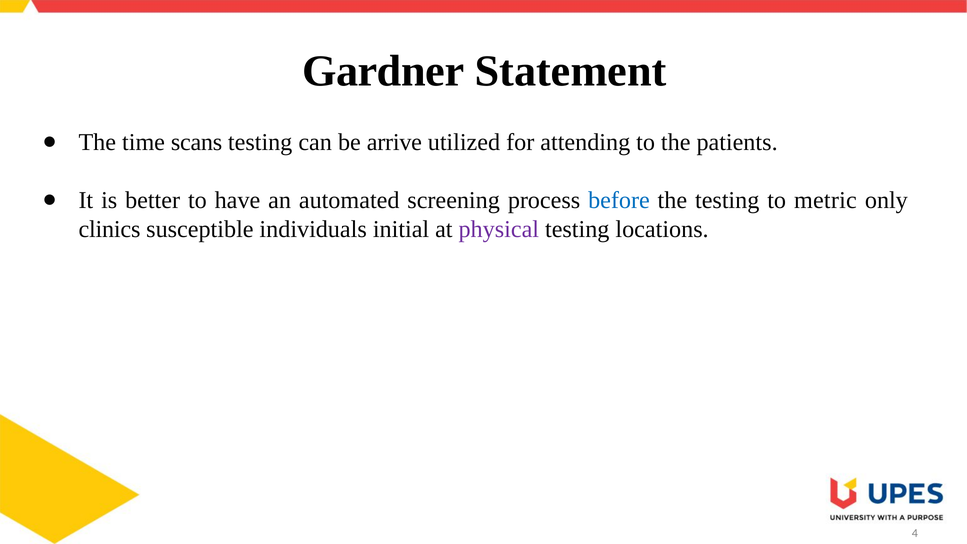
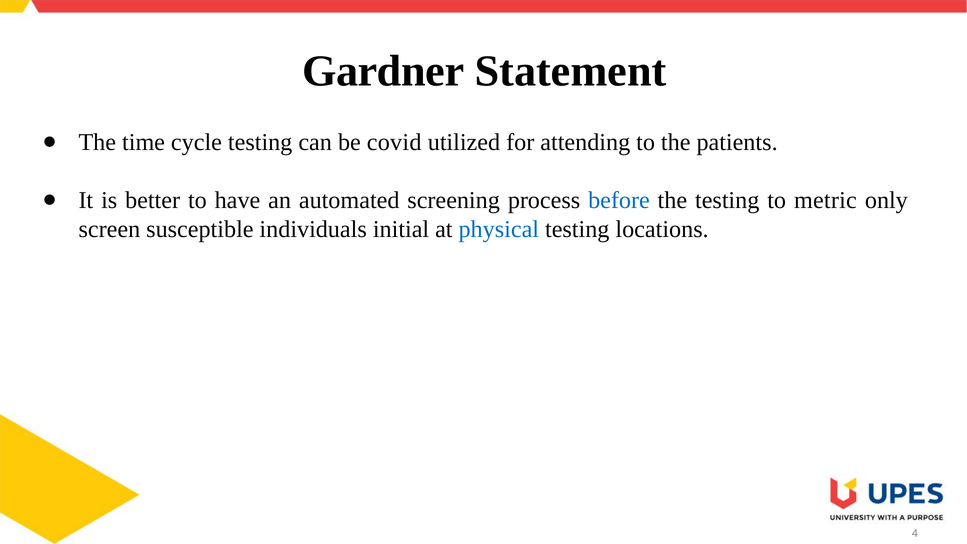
scans: scans -> cycle
arrive: arrive -> covid
clinics: clinics -> screen
physical colour: purple -> blue
